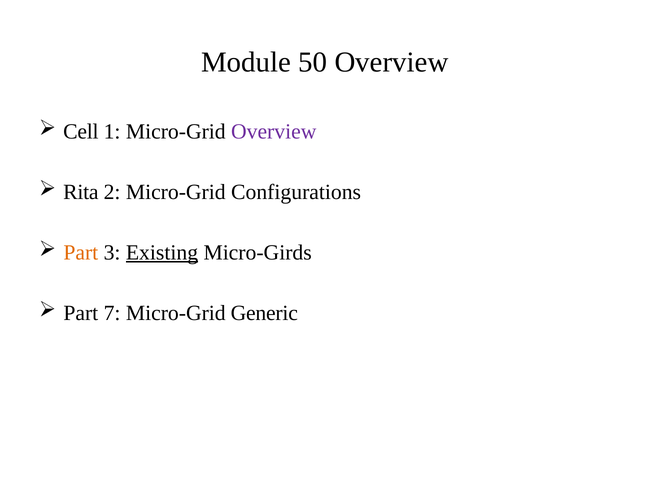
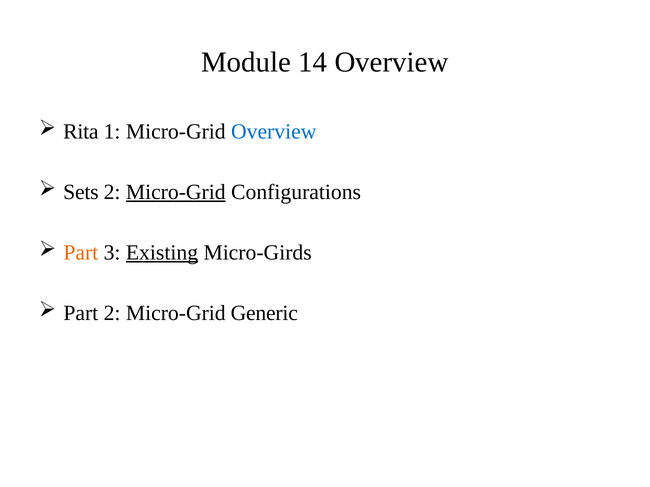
50: 50 -> 14
Cell: Cell -> Rita
Overview at (274, 132) colour: purple -> blue
Rita: Rita -> Sets
Micro-Grid at (176, 192) underline: none -> present
Part 7: 7 -> 2
